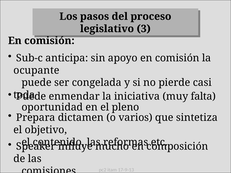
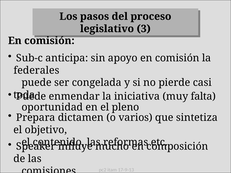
ocupante: ocupante -> federales
